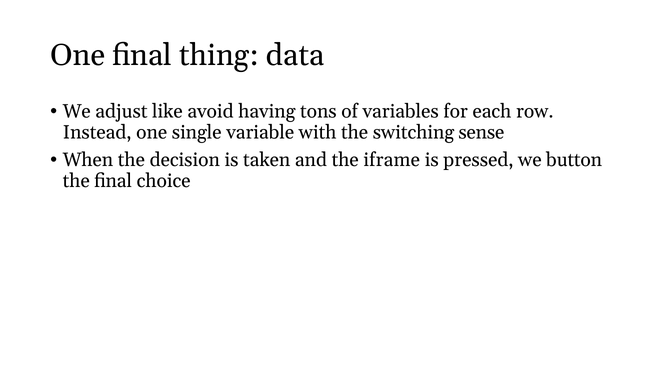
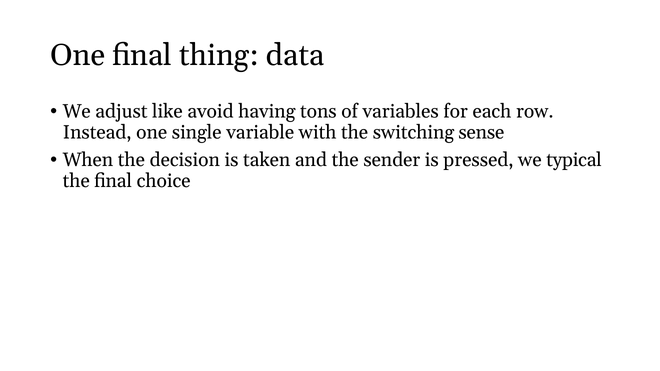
iframe: iframe -> sender
button: button -> typical
